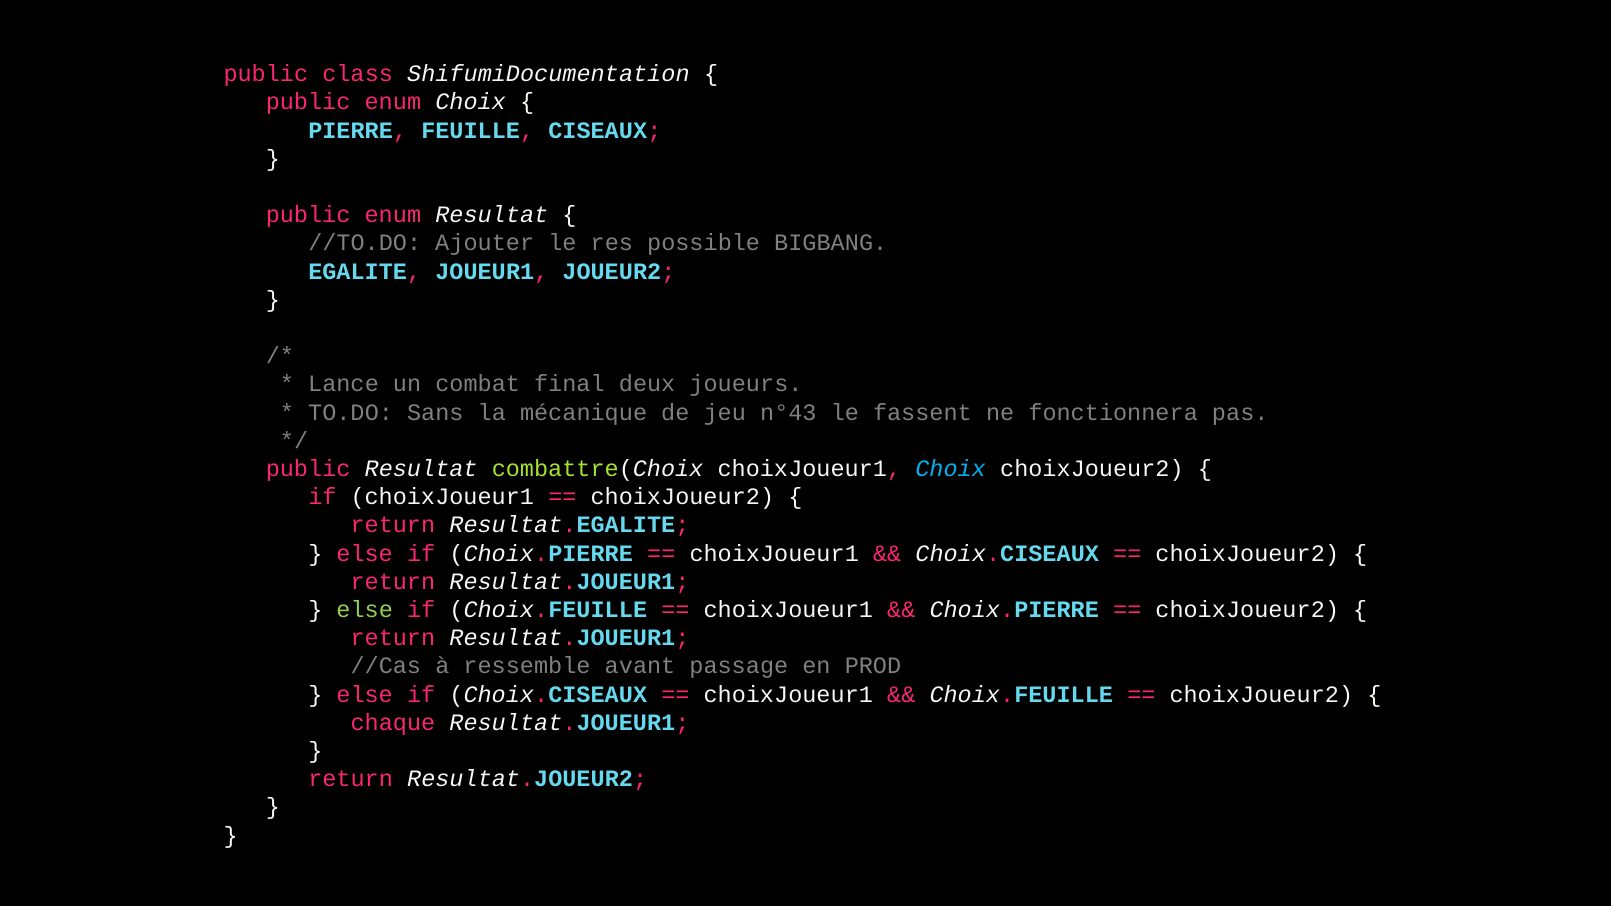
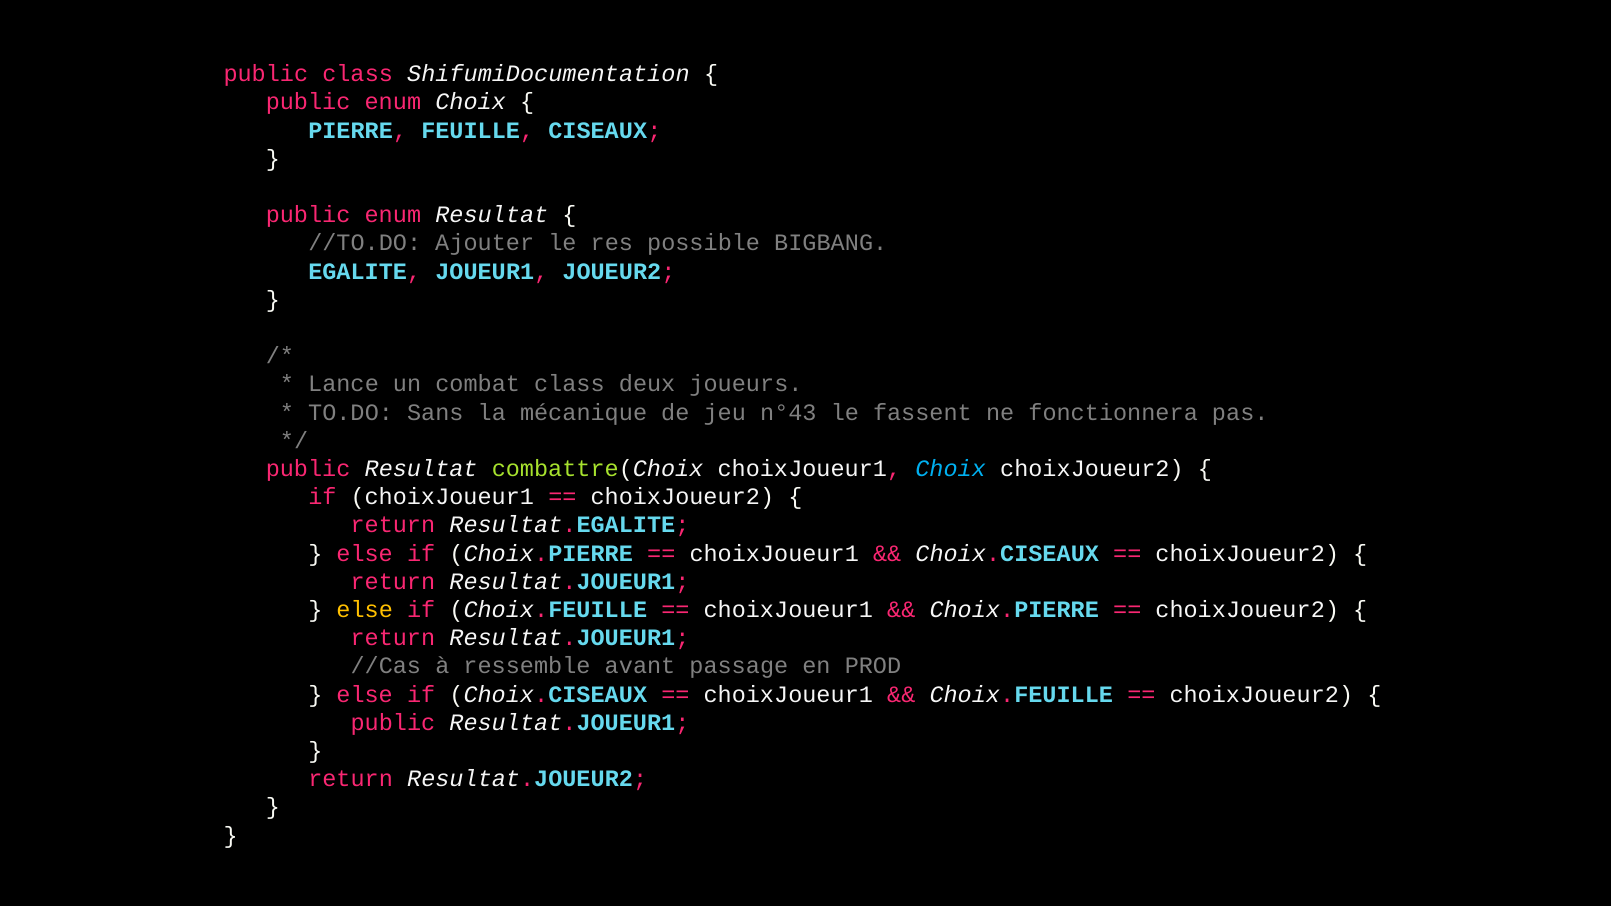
combat final: final -> class
else at (365, 610) colour: light green -> yellow
chaque at (393, 723): chaque -> public
